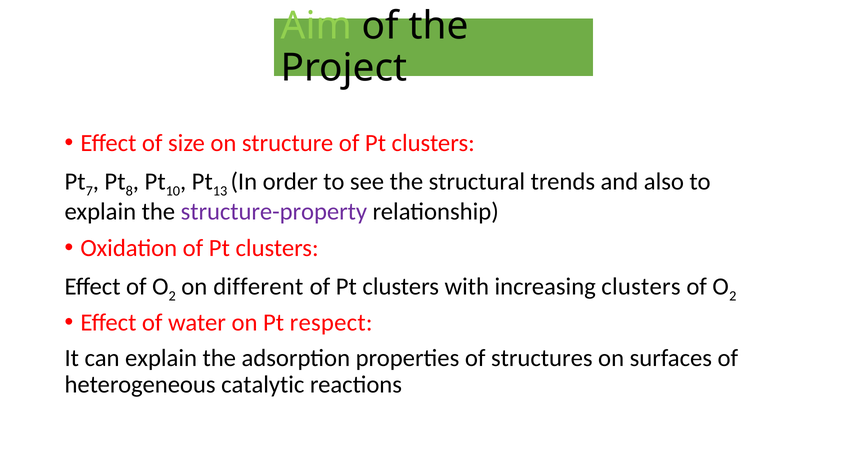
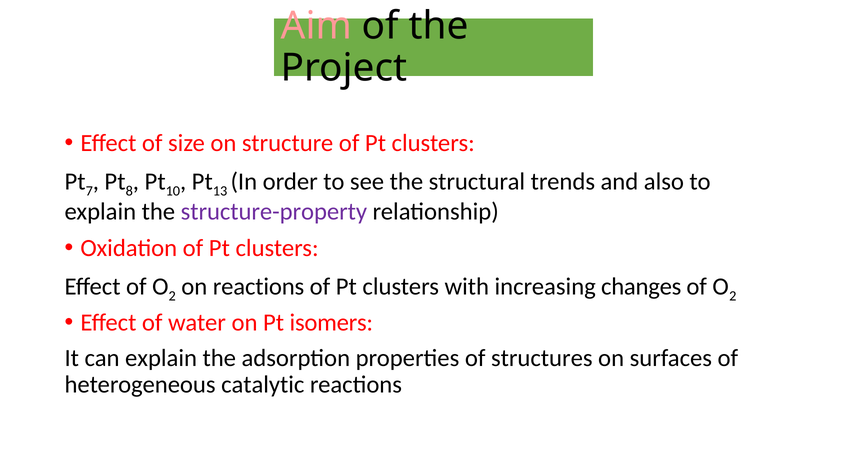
Aim colour: light green -> pink
on different: different -> reactions
increasing clusters: clusters -> changes
respect: respect -> isomers
